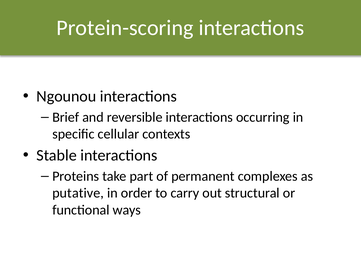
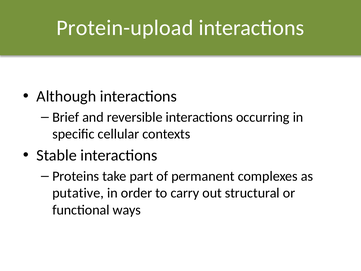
Protein-scoring: Protein-scoring -> Protein-upload
Ngounou: Ngounou -> Although
